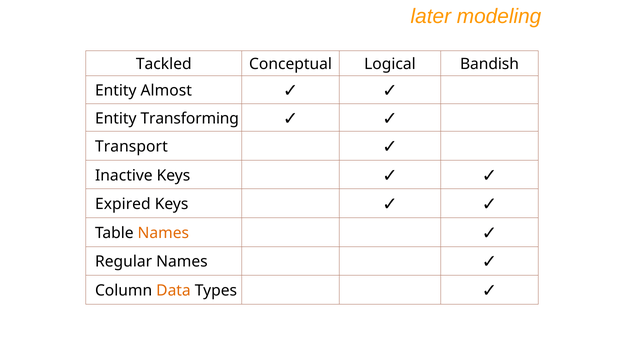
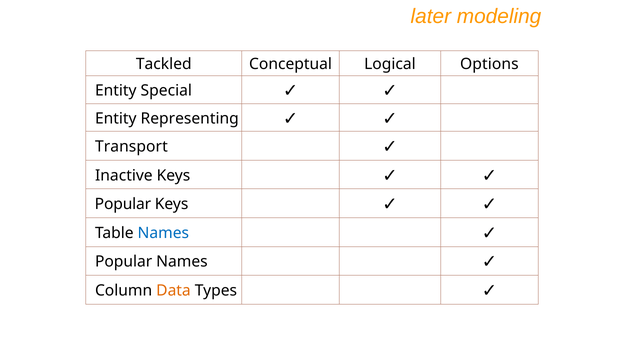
Bandish: Bandish -> Options
Almost: Almost -> Special
Transforming: Transforming -> Representing
Expired at (123, 204): Expired -> Popular
Names at (163, 233) colour: orange -> blue
Regular at (124, 262): Regular -> Popular
